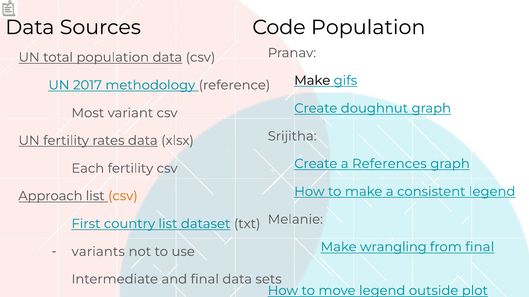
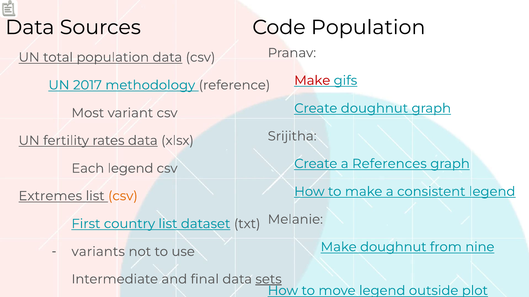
Make at (312, 81) colour: black -> red
Each fertility: fertility -> legend
Approach: Approach -> Extremes
Make wrangling: wrangling -> doughnut
from final: final -> nine
sets underline: none -> present
